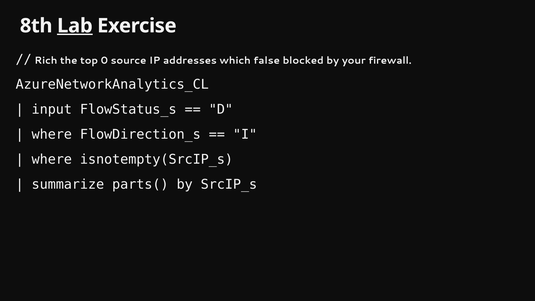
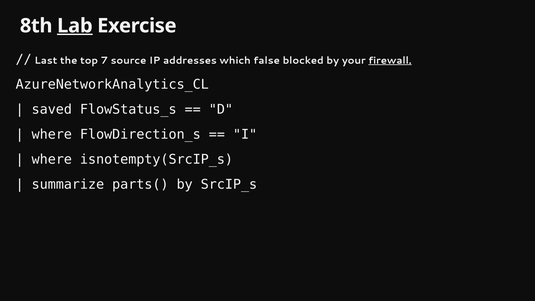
Rich: Rich -> Last
0: 0 -> 7
firewall underline: none -> present
input: input -> saved
